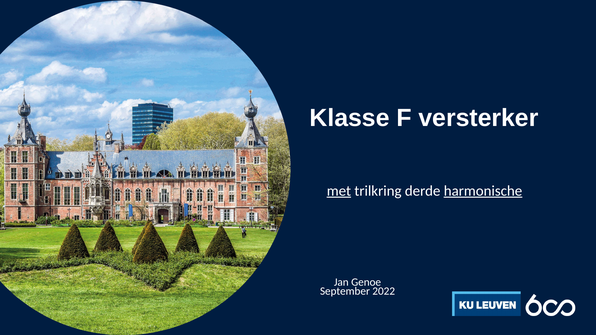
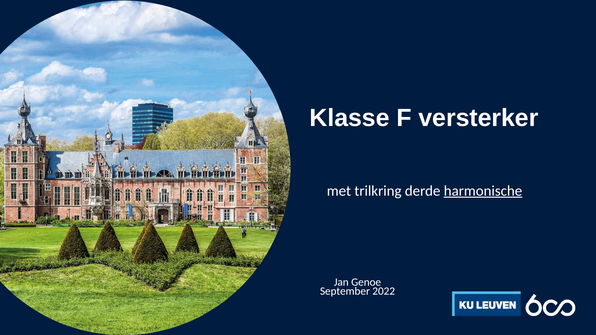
met underline: present -> none
